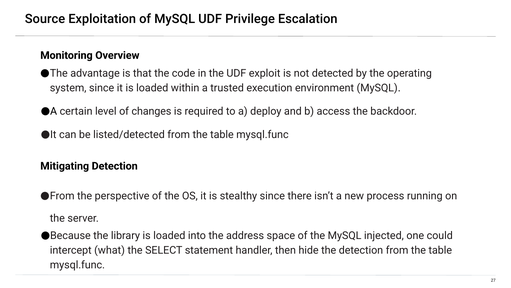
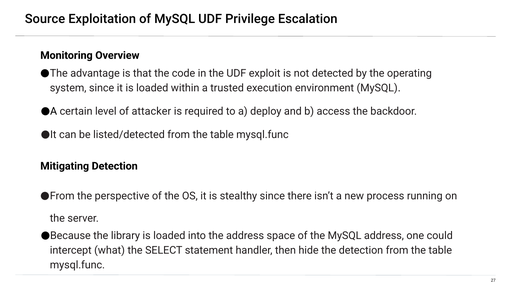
changes: changes -> attacker
MySQL injected: injected -> address
